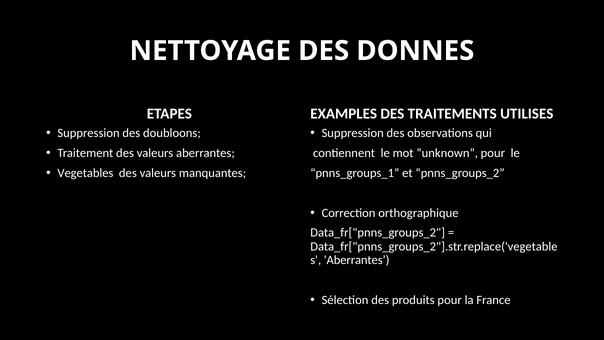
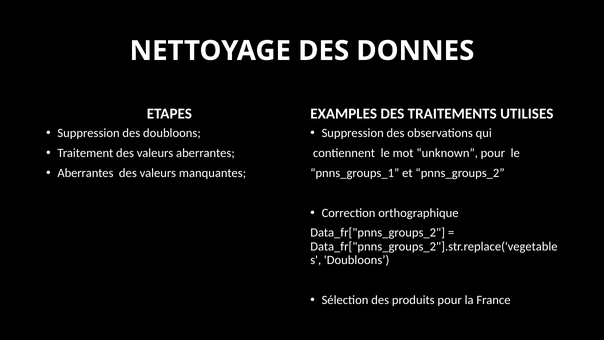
Vegetables at (85, 173): Vegetables -> Aberrantes
Aberrantes at (357, 260): Aberrantes -> Doubloons
